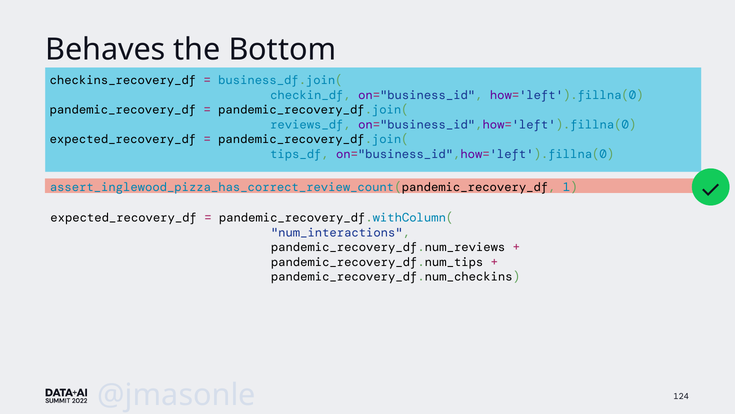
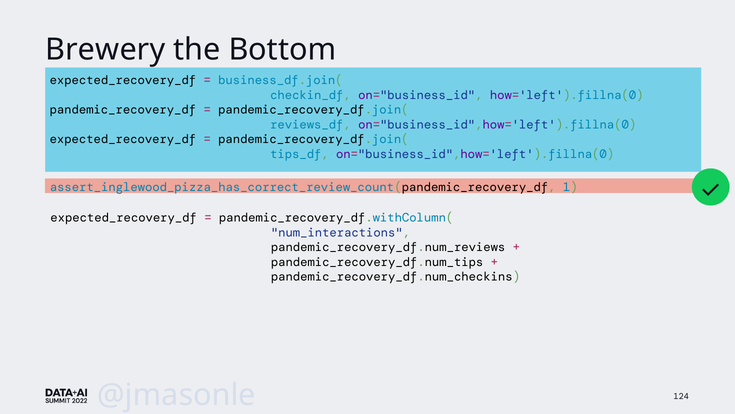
Behaves: Behaves -> Brewery
checkins_recovery_df at (123, 80): checkins_recovery_df -> expected_recovery_df
